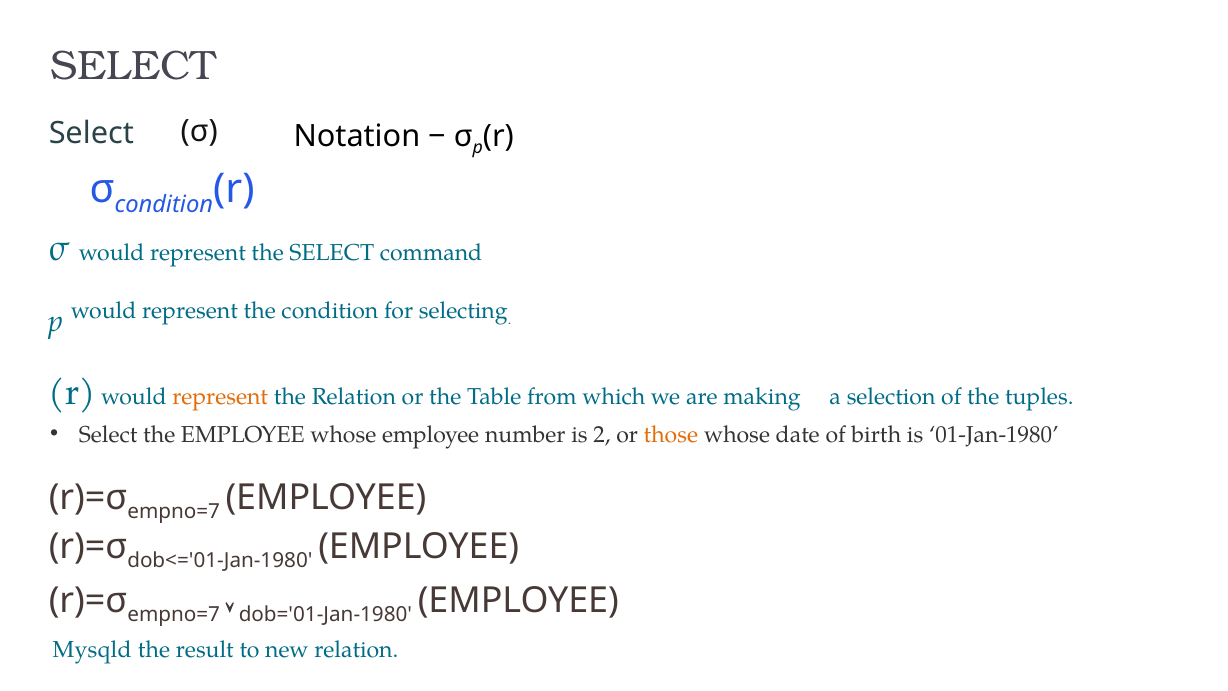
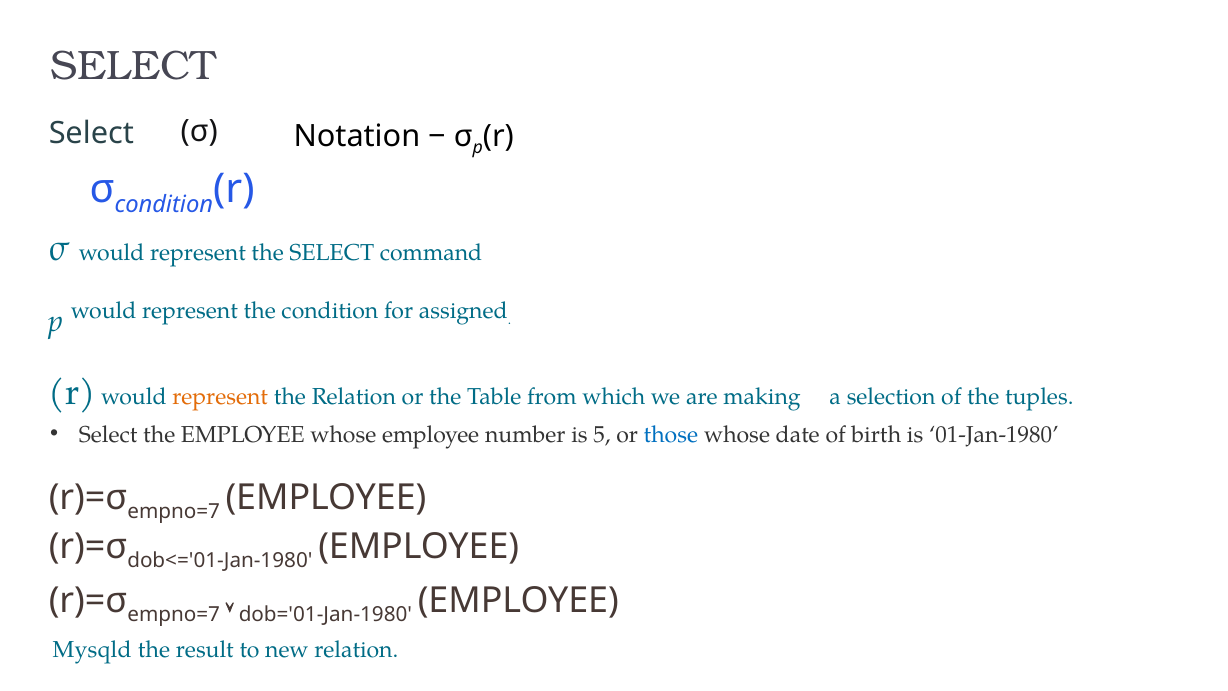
selecting: selecting -> assigned
2: 2 -> 5
those colour: orange -> blue
